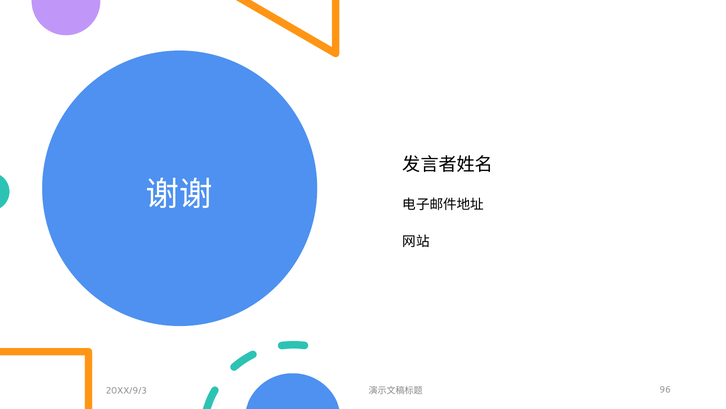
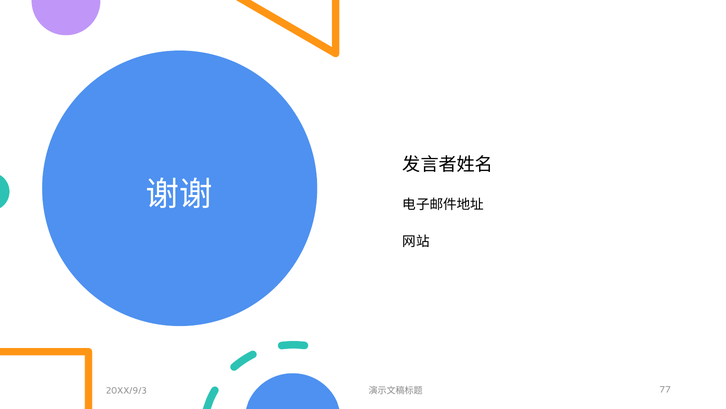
96: 96 -> 77
